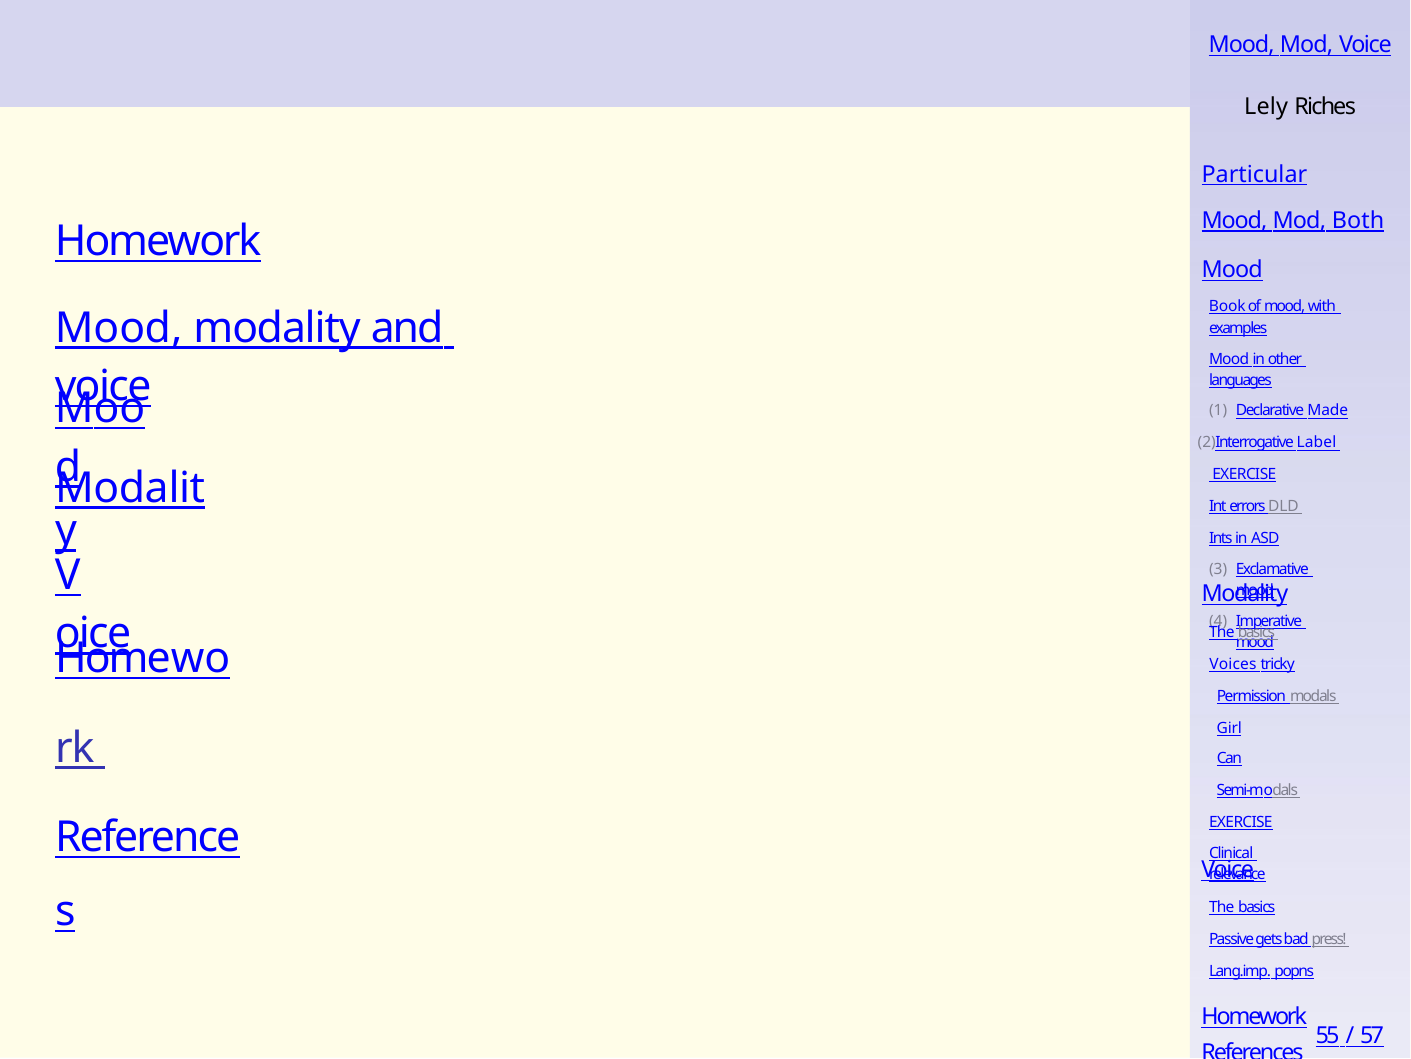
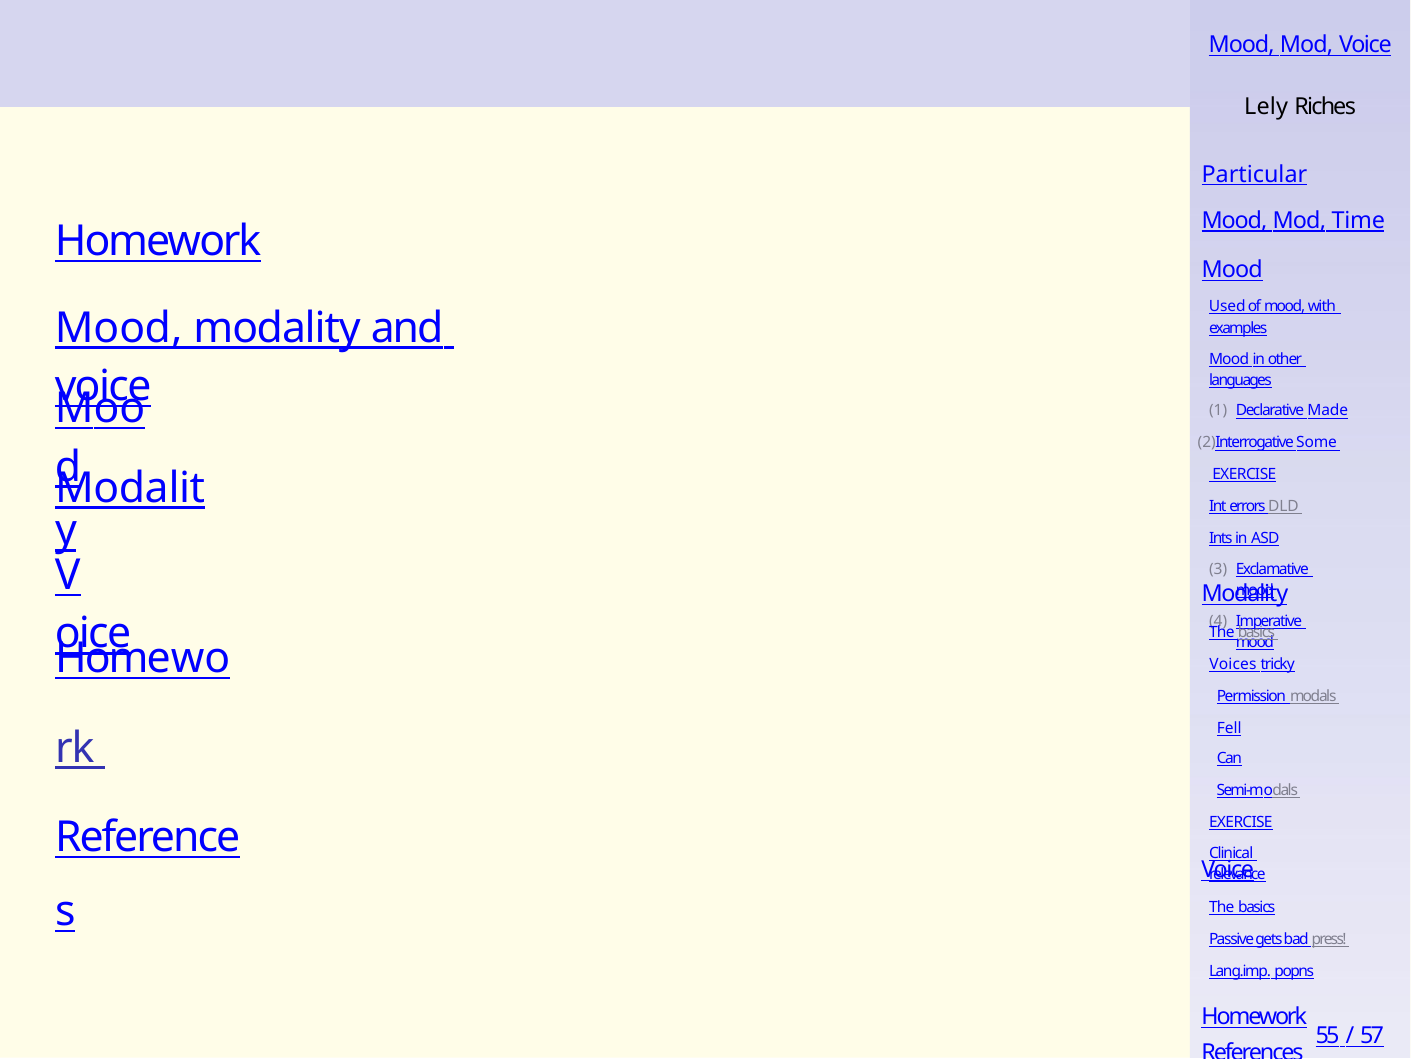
Both: Both -> Time
Book: Book -> Used
Label: Label -> Some
Girl: Girl -> Fell
